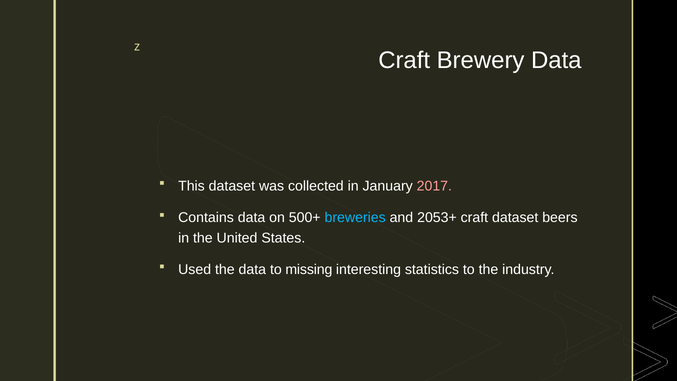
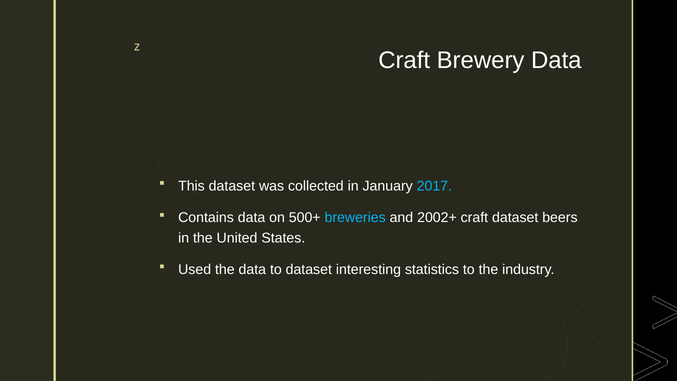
2017 colour: pink -> light blue
2053+: 2053+ -> 2002+
to missing: missing -> dataset
